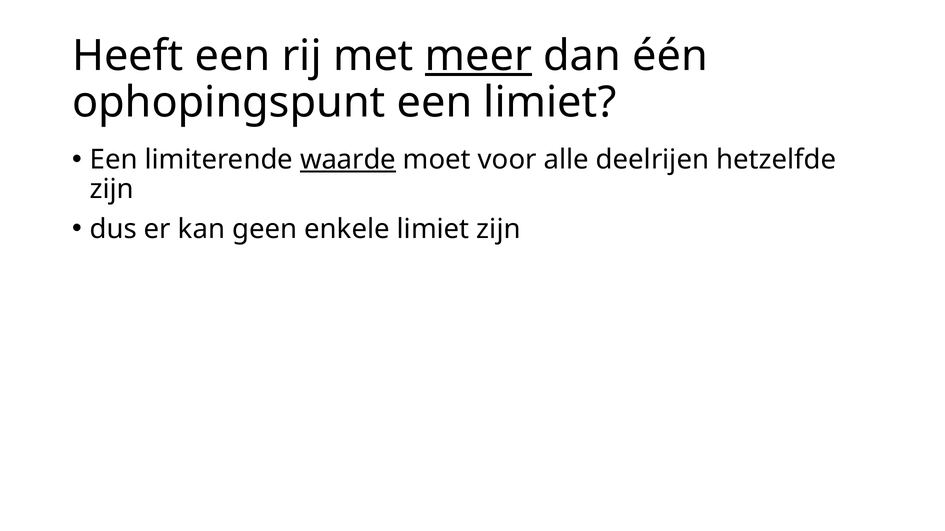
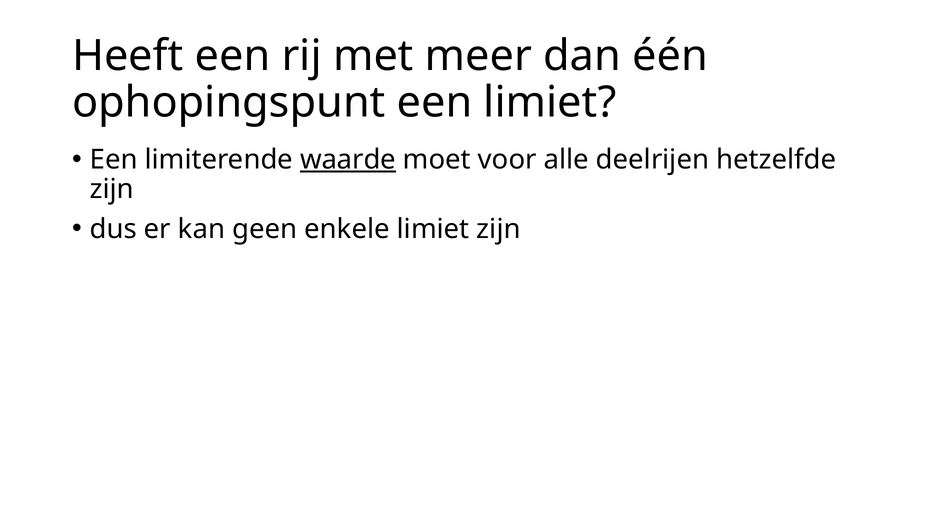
meer underline: present -> none
